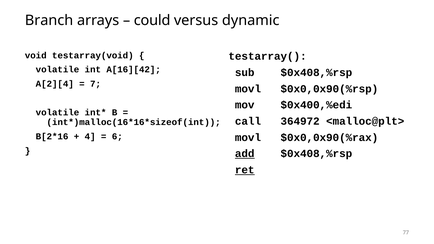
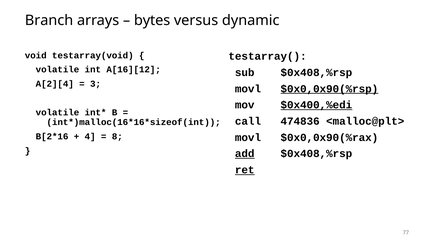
could: could -> bytes
A[16][42: A[16][42 -> A[16][12
7: 7 -> 3
$0x0,0x90(%rsp underline: none -> present
$0x400,%edi underline: none -> present
364972: 364972 -> 474836
6: 6 -> 8
